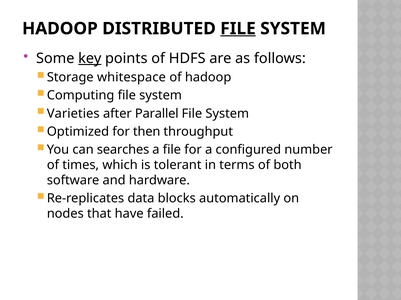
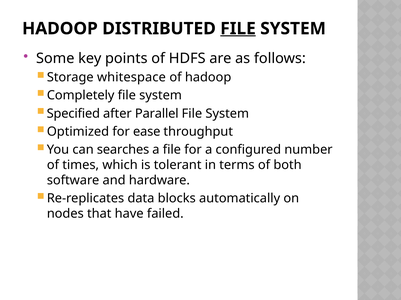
key underline: present -> none
Computing: Computing -> Completely
Varieties: Varieties -> Specified
then: then -> ease
